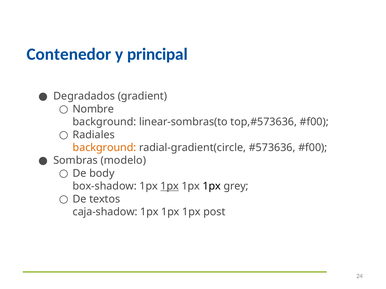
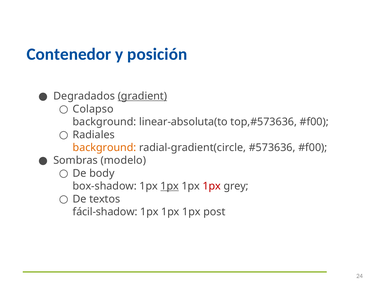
principal: principal -> posición
gradient underline: none -> present
Nombre: Nombre -> Colapso
linear-sombras(to: linear-sombras(to -> linear-absoluta(to
1px at (212, 186) colour: black -> red
caja-shadow: caja-shadow -> fácil-shadow
